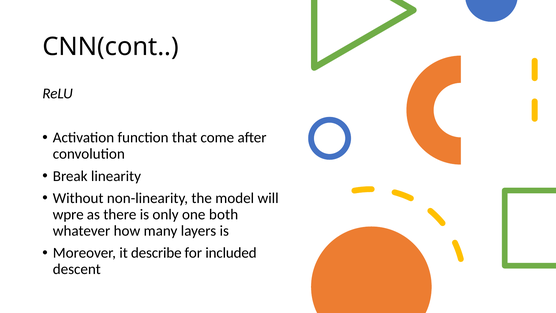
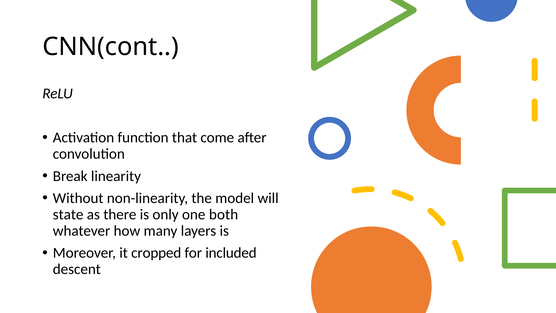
wpre: wpre -> state
describe: describe -> cropped
